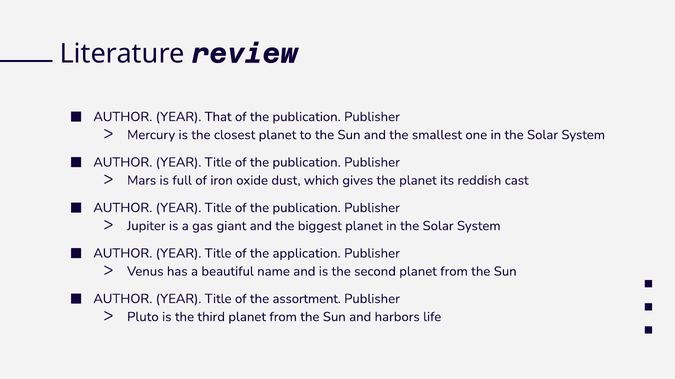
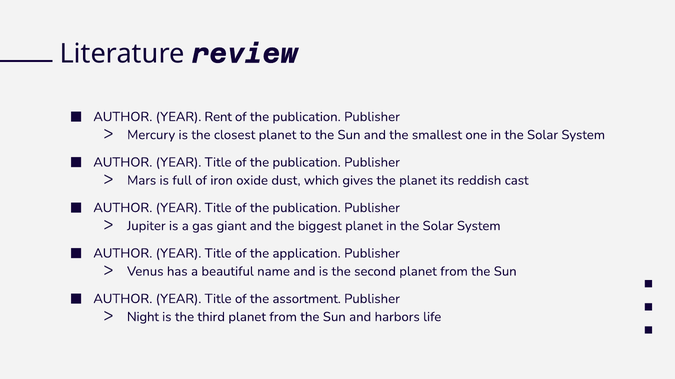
That: That -> Rent
Pluto: Pluto -> Night
